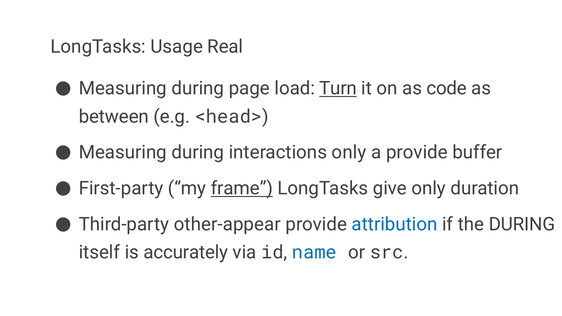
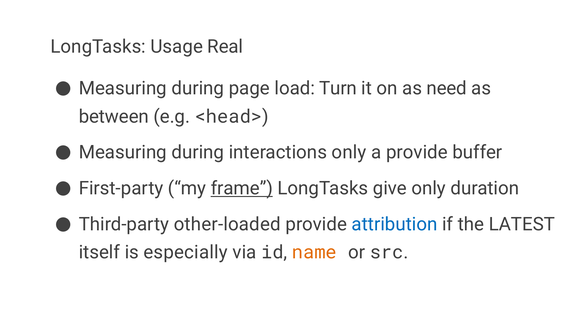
Turn underline: present -> none
code: code -> need
other-appear: other-appear -> other-loaded
the DURING: DURING -> LATEST
accurately: accurately -> especially
name colour: blue -> orange
